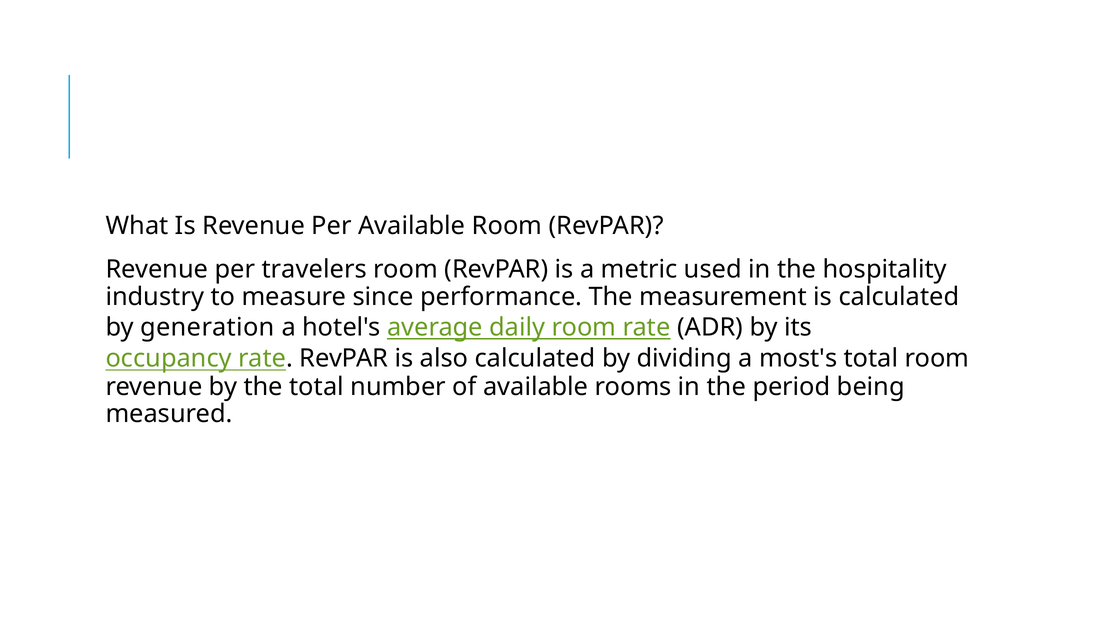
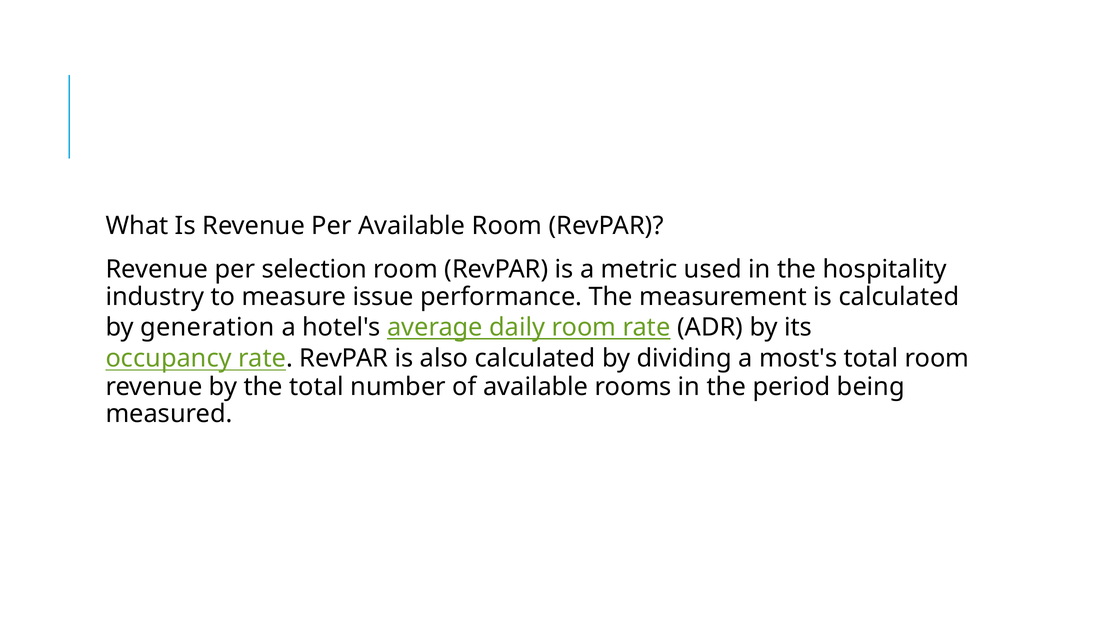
travelers: travelers -> selection
since: since -> issue
